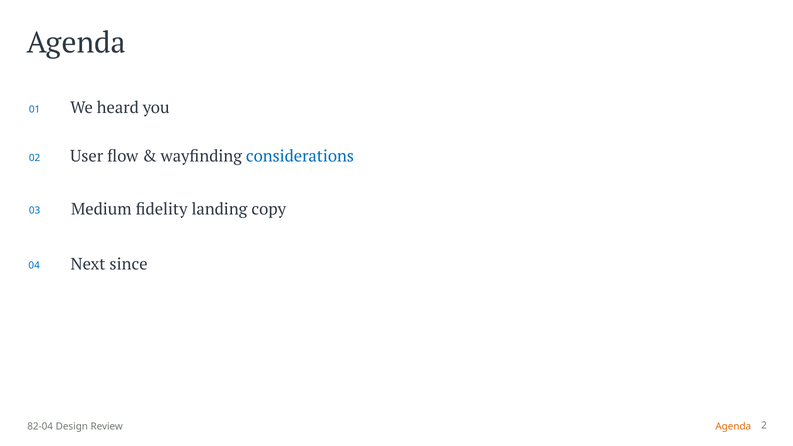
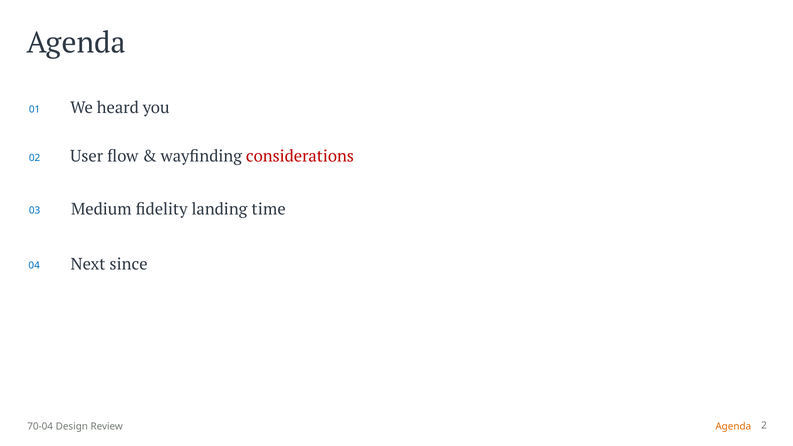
considerations colour: blue -> red
copy: copy -> time
82-04: 82-04 -> 70-04
